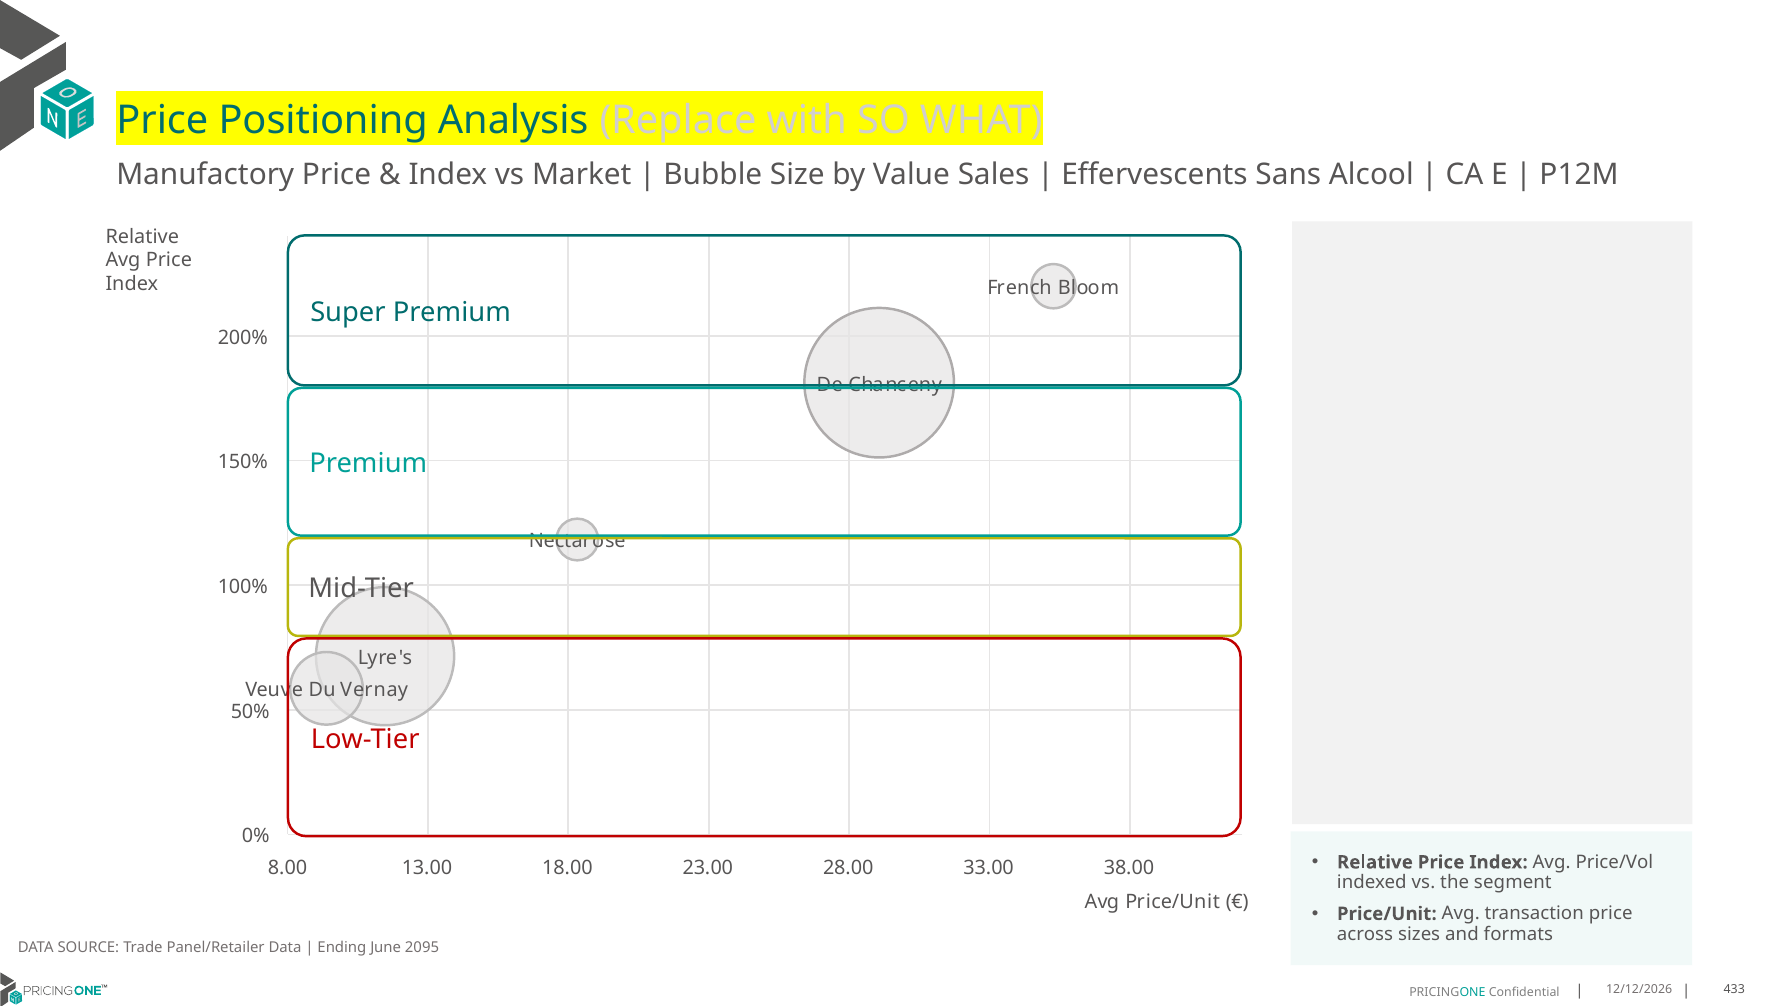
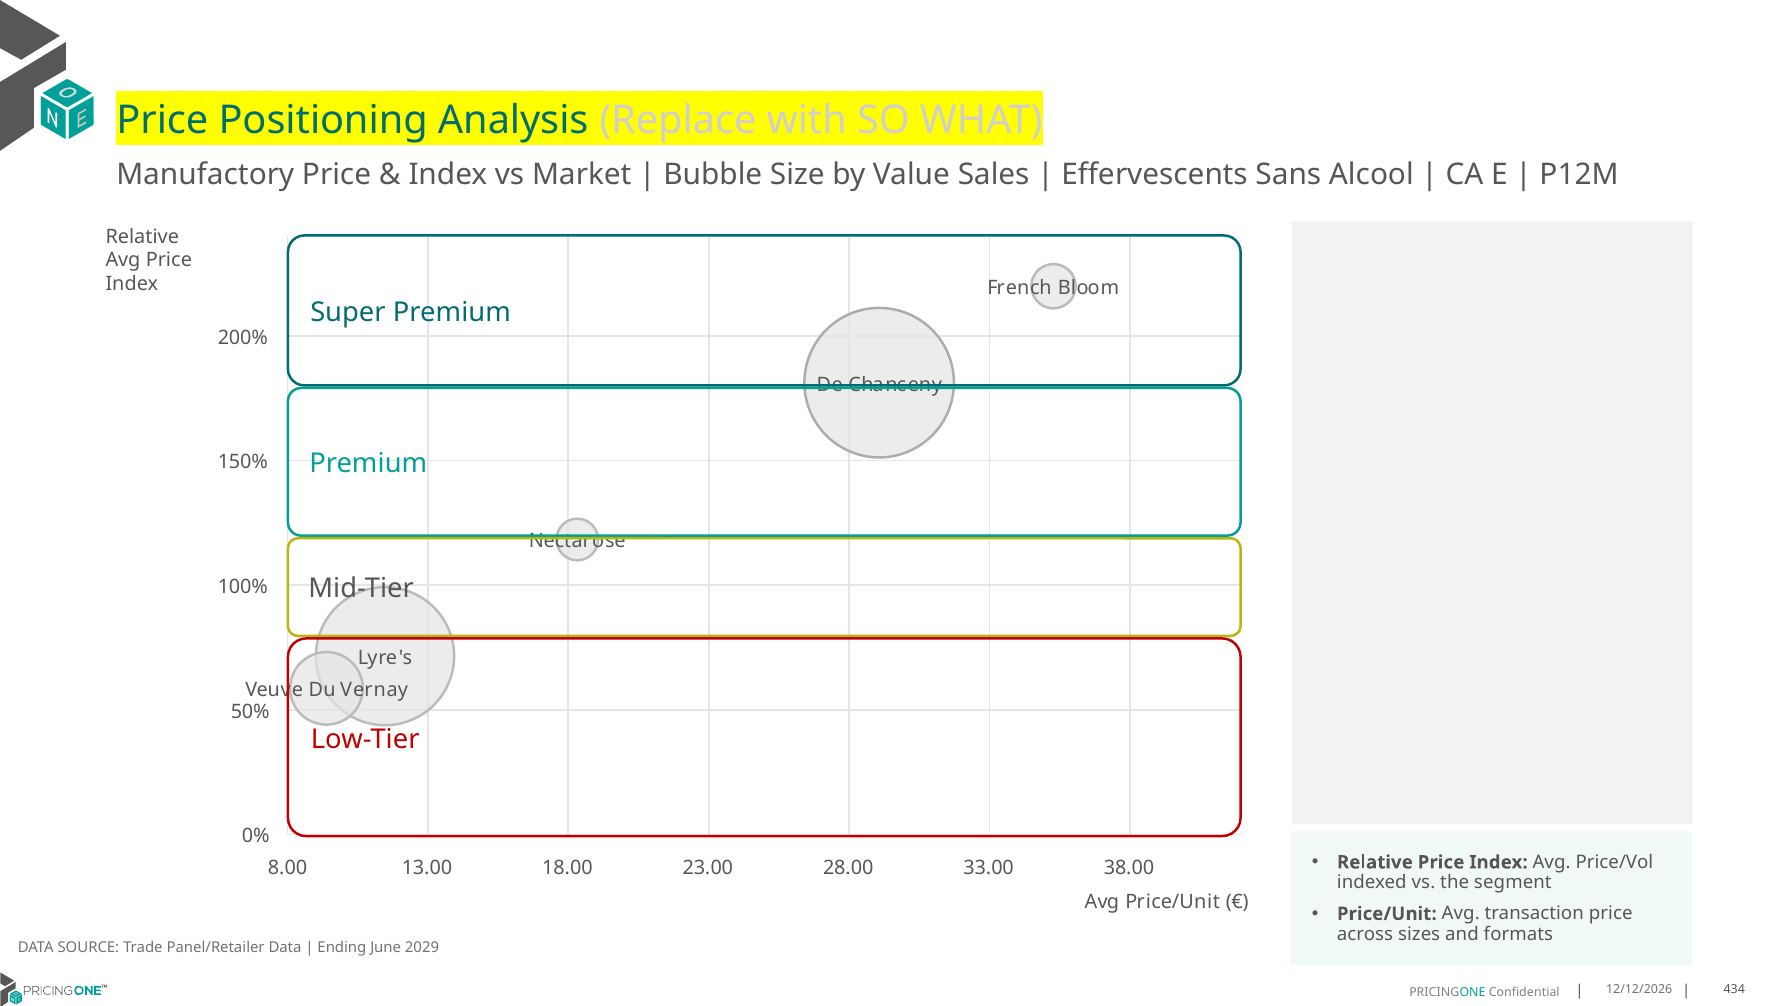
2095: 2095 -> 2029
433: 433 -> 434
